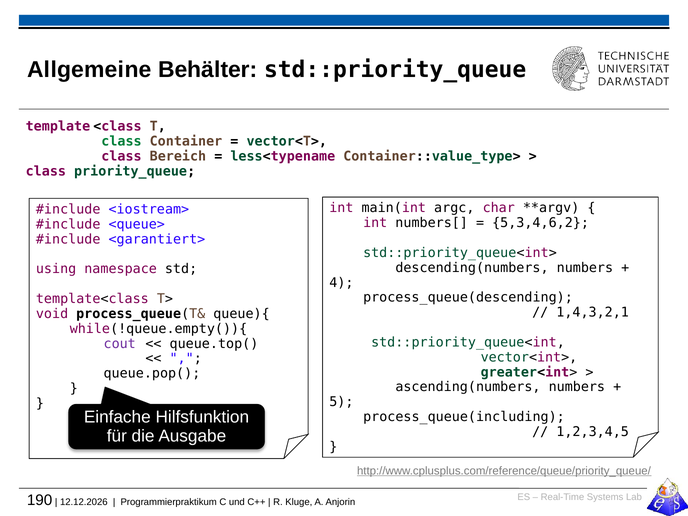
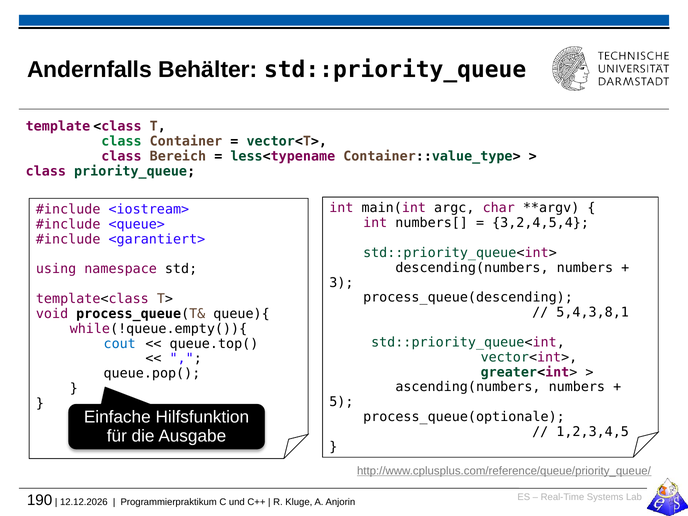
Allgemeine: Allgemeine -> Andernfalls
5,3,4,6,2: 5,3,4,6,2 -> 3,2,4,5,4
4: 4 -> 3
1,4,3,2,1: 1,4,3,2,1 -> 5,4,3,8,1
cout colour: purple -> blue
process_queue(including: process_queue(including -> process_queue(optionale
